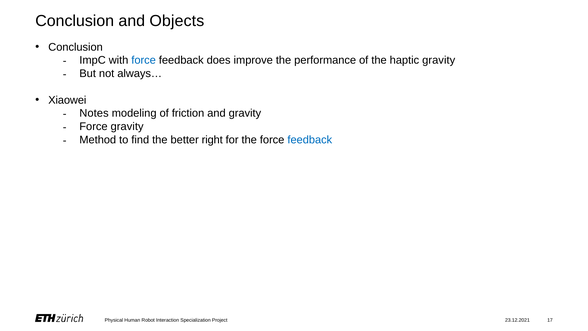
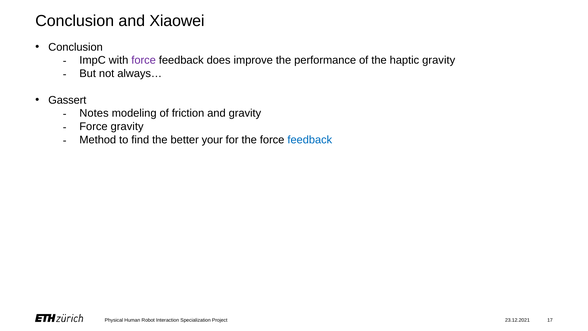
Objects: Objects -> Xiaowei
force at (144, 60) colour: blue -> purple
Xiaowei: Xiaowei -> Gassert
right: right -> your
